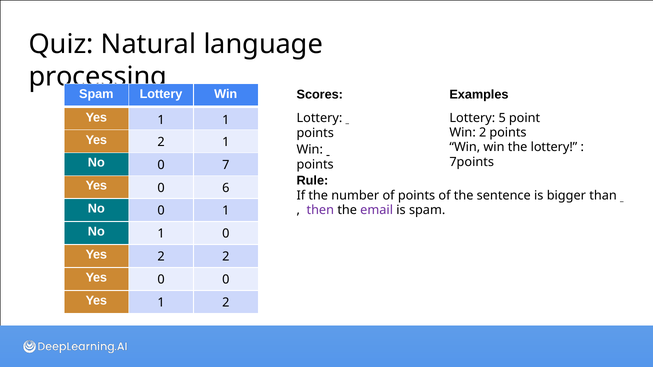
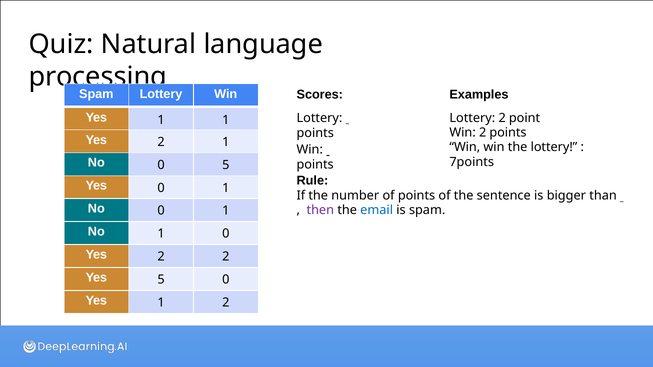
Lottery 5: 5 -> 2
0 7: 7 -> 5
Yes 0 6: 6 -> 1
email colour: purple -> blue
0 at (161, 280): 0 -> 5
